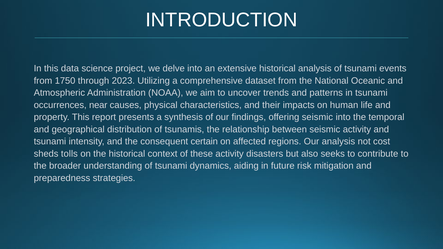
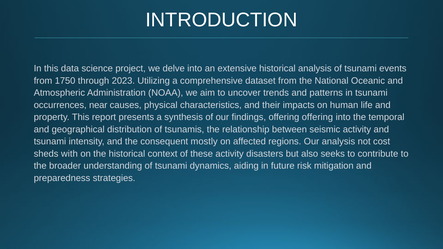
offering seismic: seismic -> offering
certain: certain -> mostly
tolls: tolls -> with
